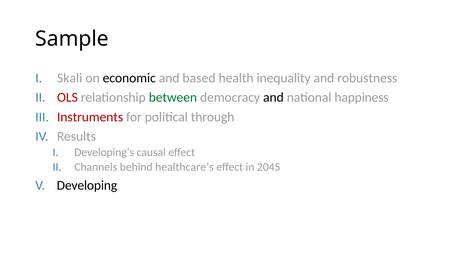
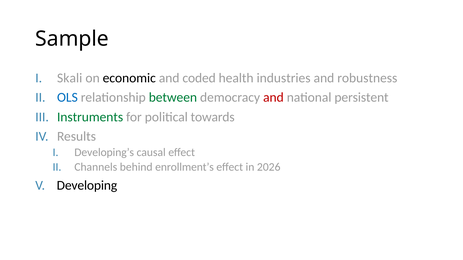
based: based -> coded
inequality: inequality -> industries
OLS colour: red -> blue
and at (273, 98) colour: black -> red
happiness: happiness -> persistent
Instruments colour: red -> green
through: through -> towards
healthcare’s: healthcare’s -> enrollment’s
2045: 2045 -> 2026
